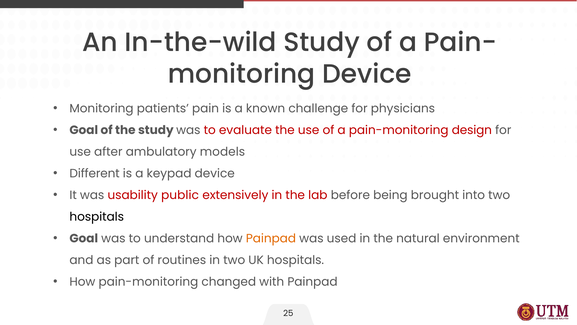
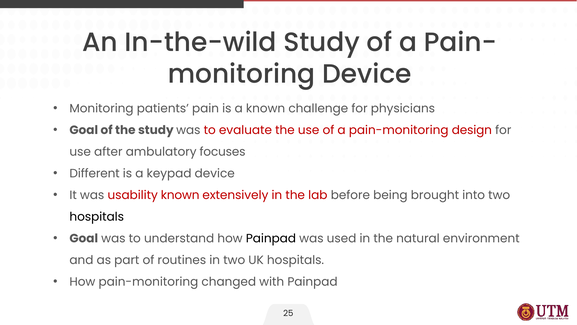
models: models -> focuses
usability public: public -> known
Painpad at (271, 238) colour: orange -> black
